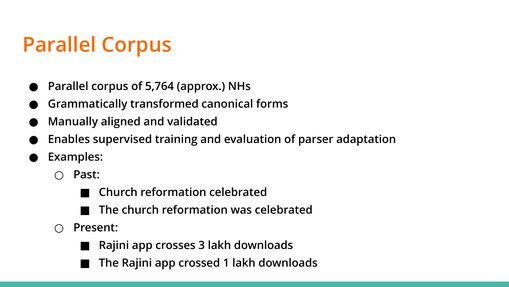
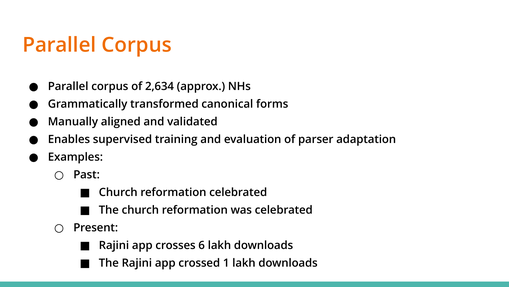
5,764: 5,764 -> 2,634
3: 3 -> 6
